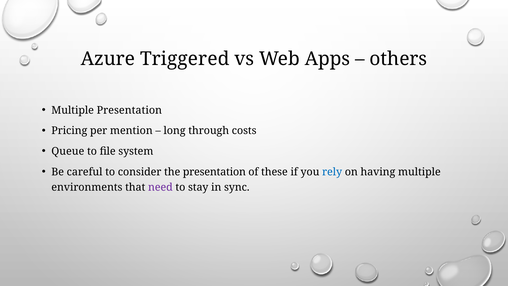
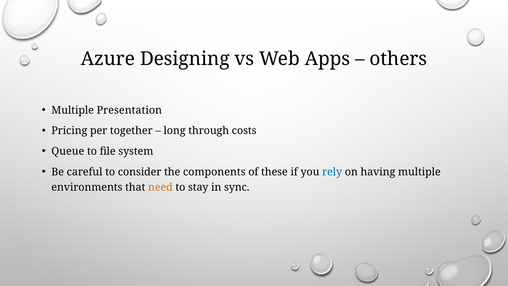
Triggered: Triggered -> Designing
mention: mention -> together
the presentation: presentation -> components
need colour: purple -> orange
